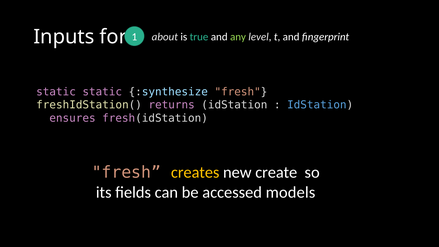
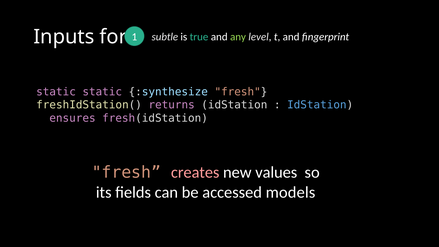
about: about -> subtle
creates colour: yellow -> pink
create: create -> values
